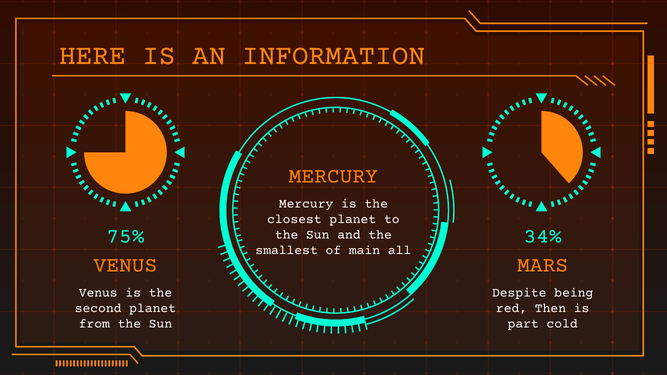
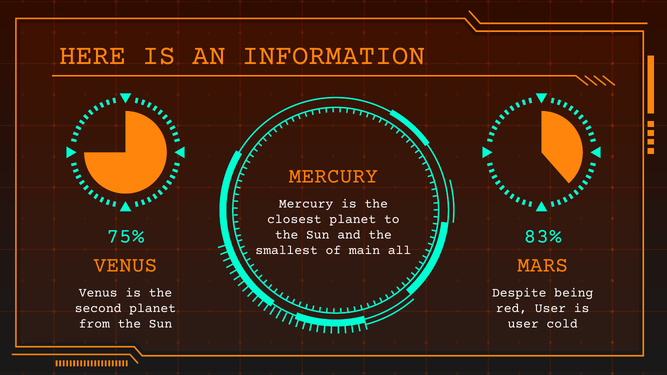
34%: 34% -> 83%
red Then: Then -> User
part at (523, 324): part -> user
